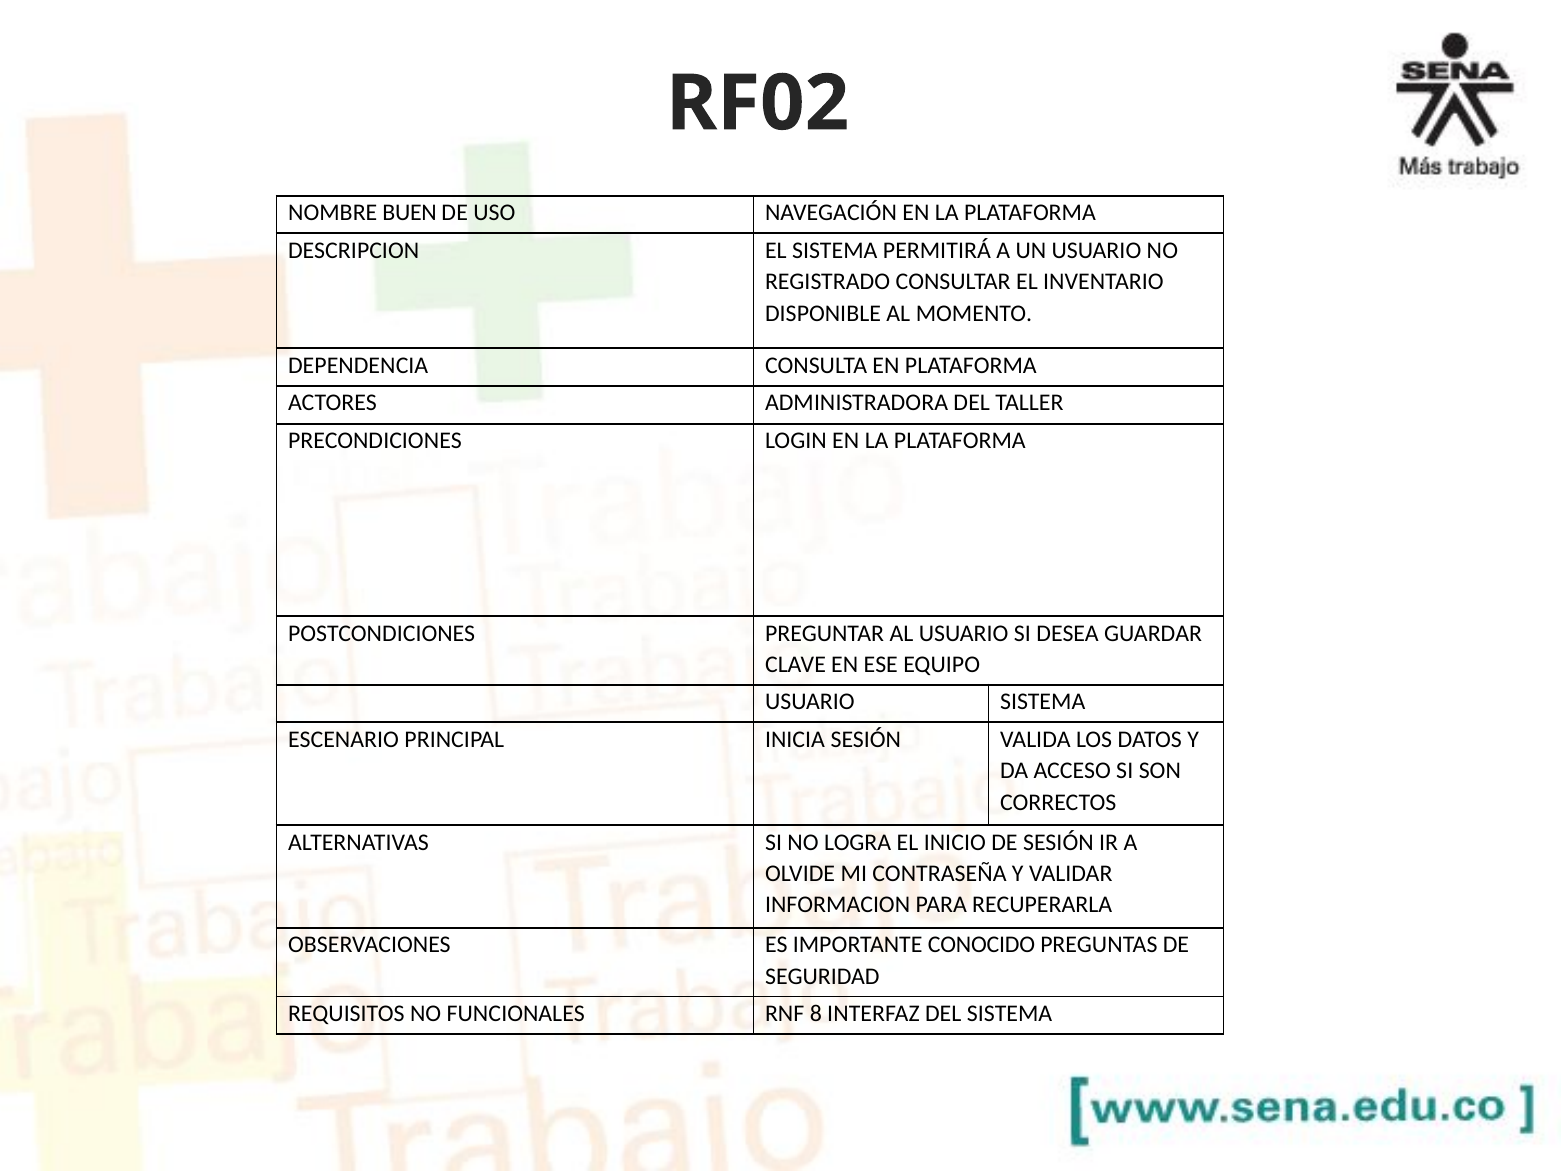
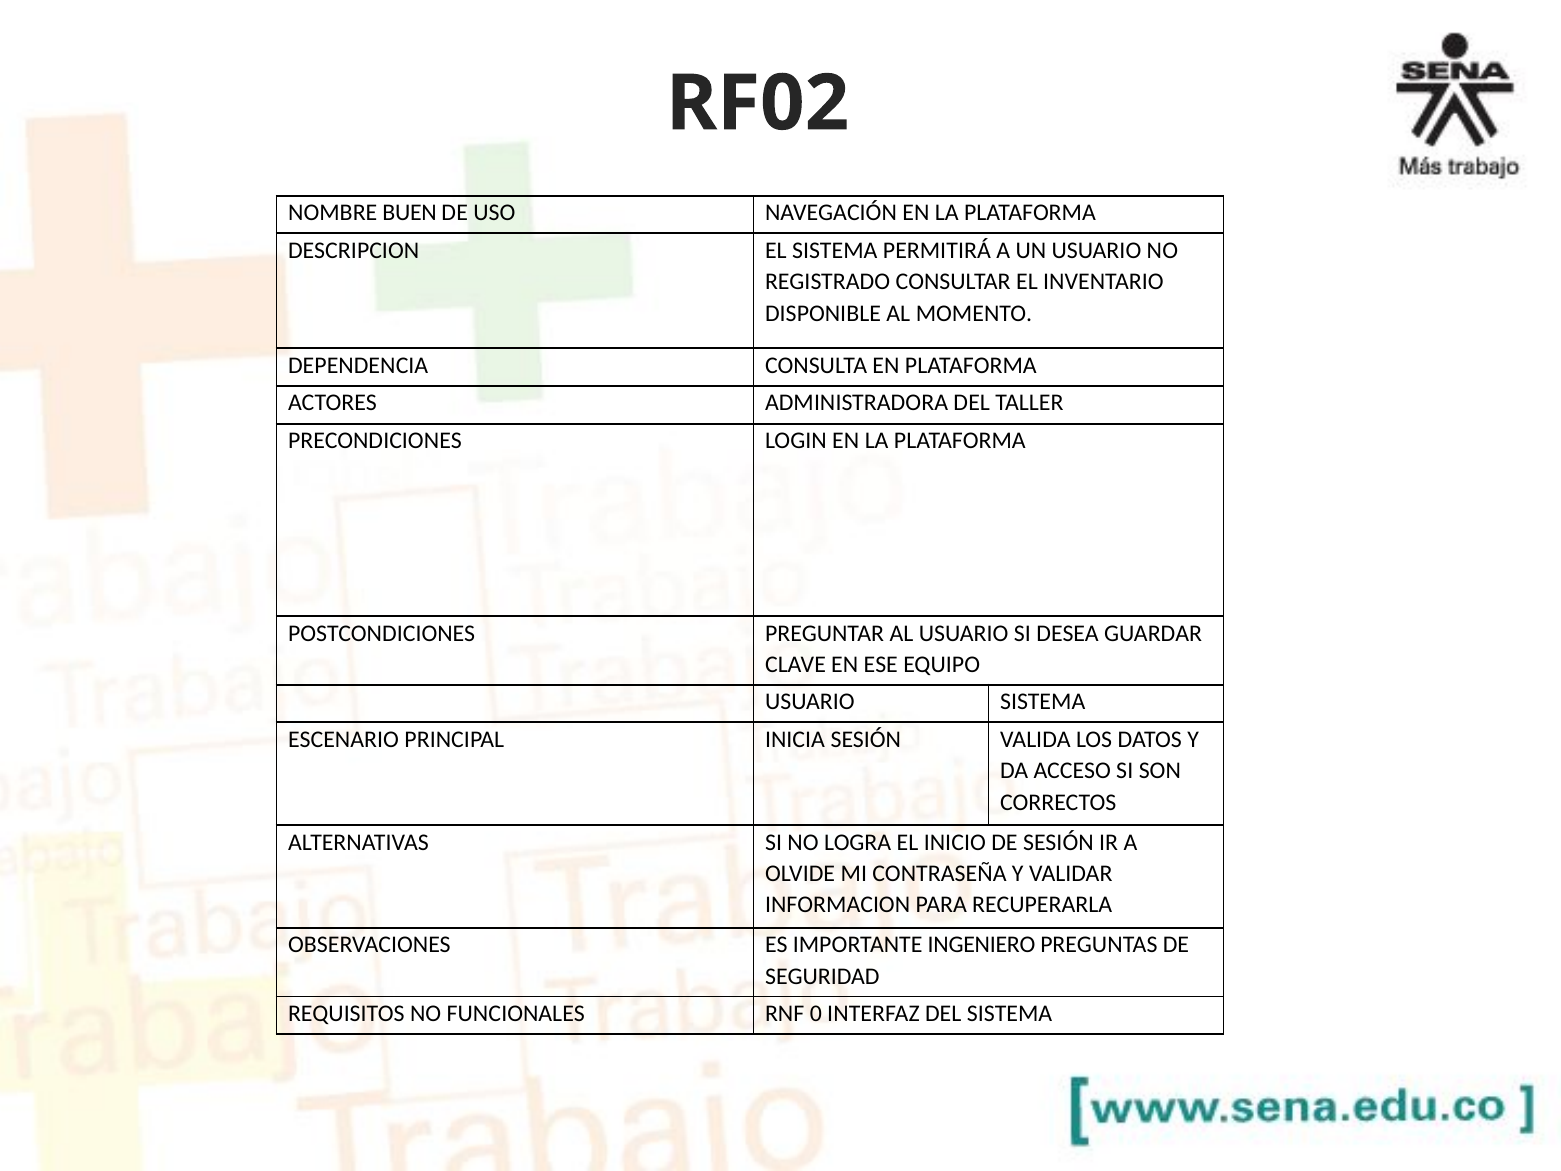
CONOCIDO: CONOCIDO -> INGENIERO
8: 8 -> 0
